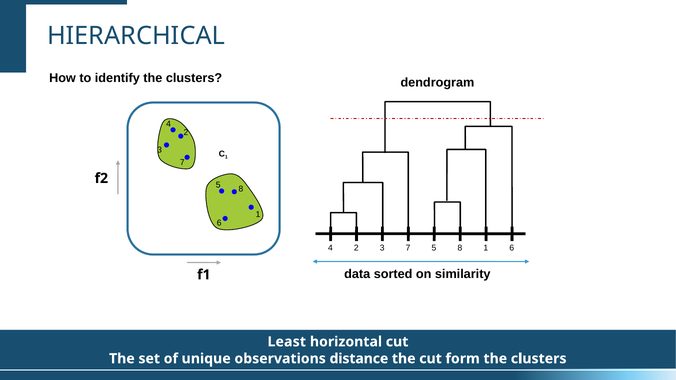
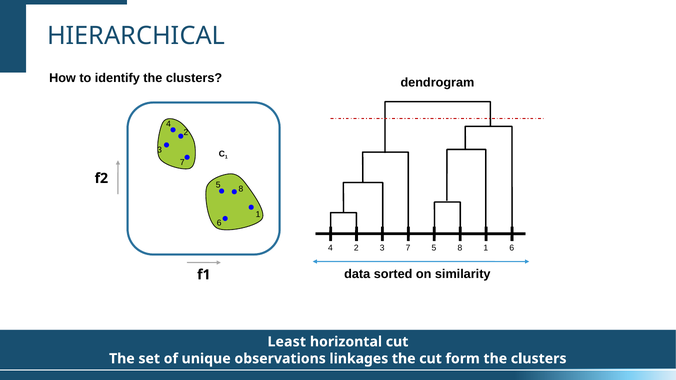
distance: distance -> linkages
